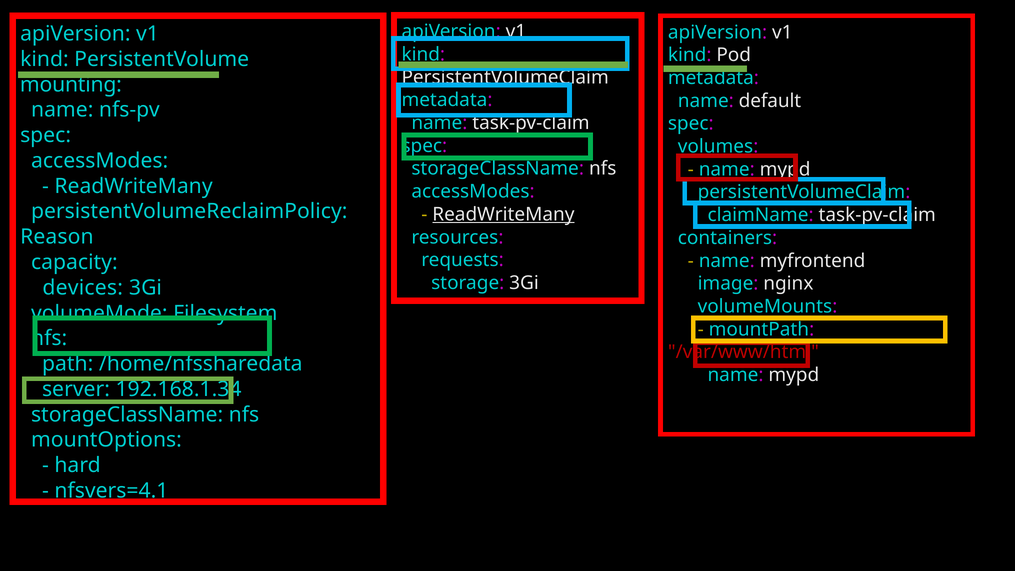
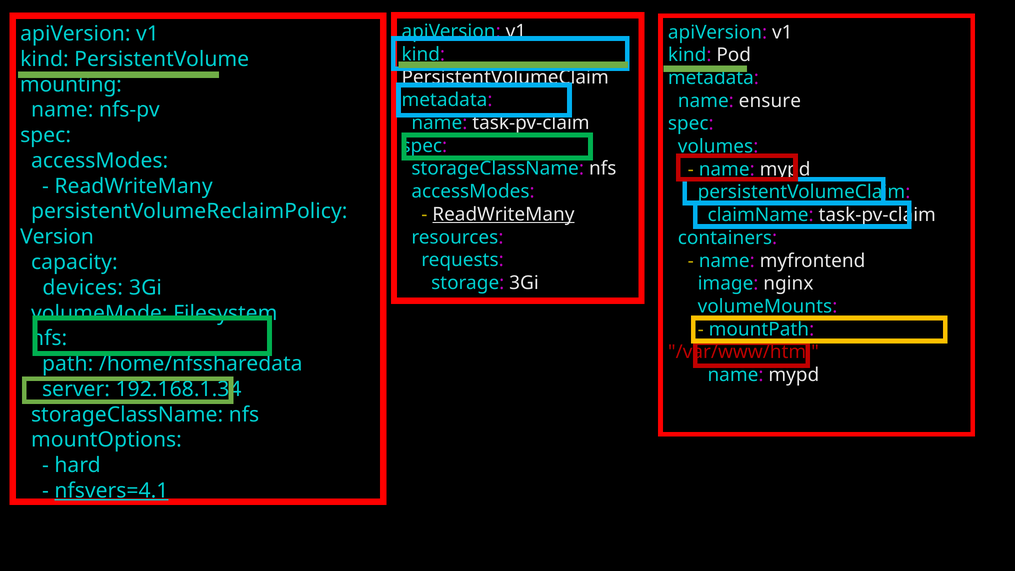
default: default -> ensure
Reason: Reason -> Version
nfsvers=4.1 underline: none -> present
